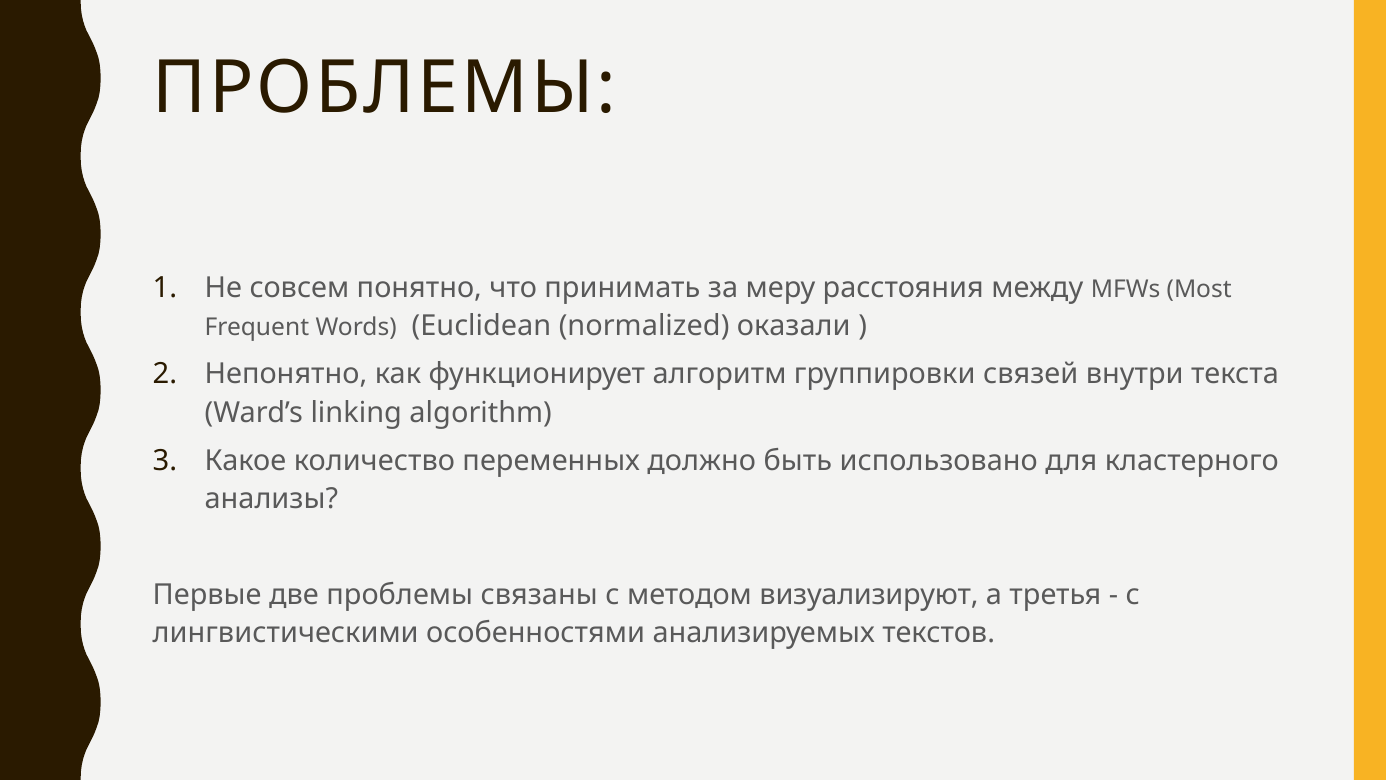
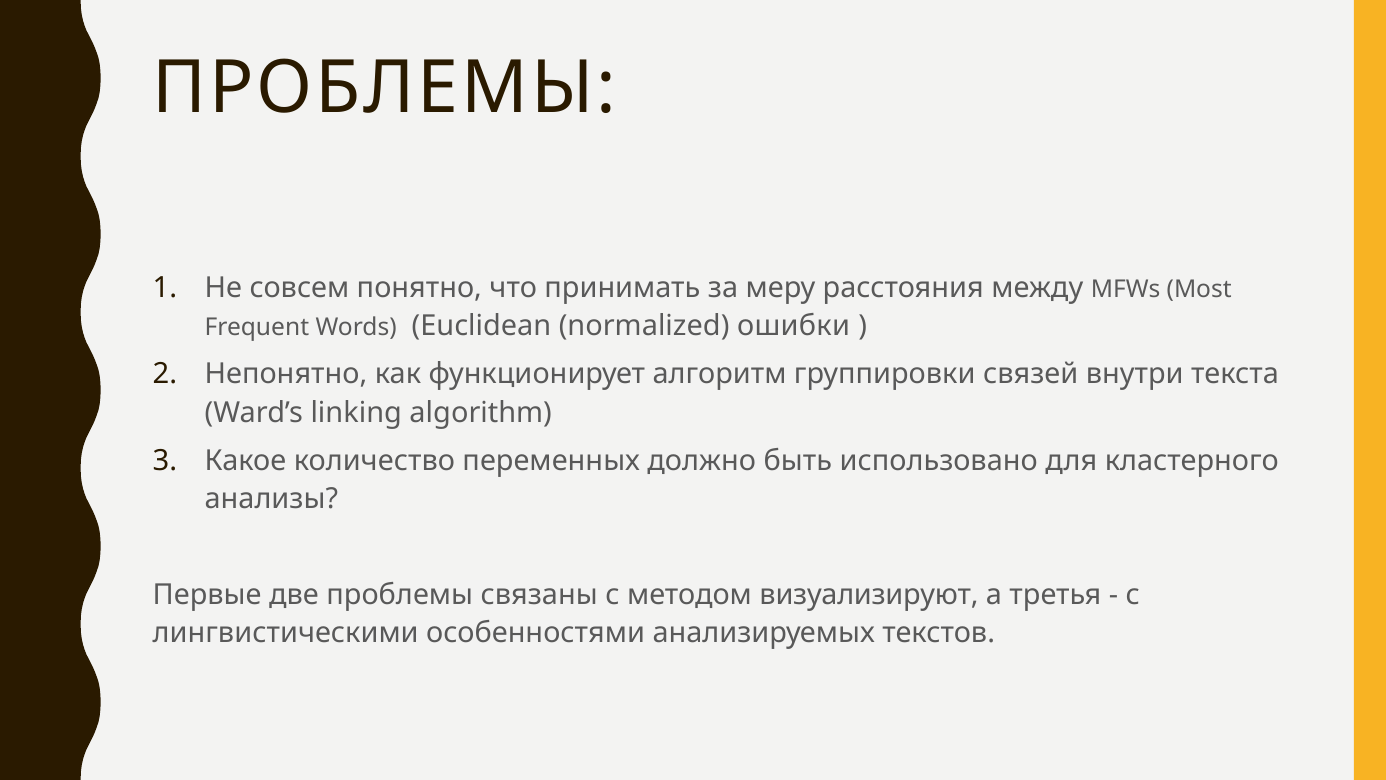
оказали: оказали -> ошибки
